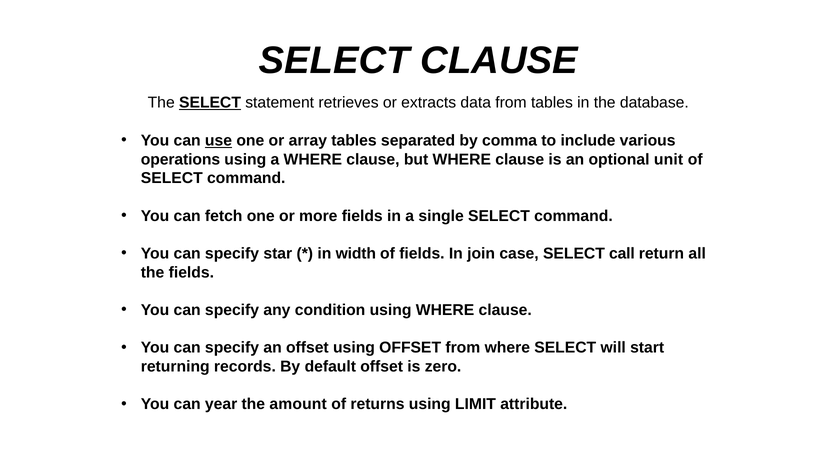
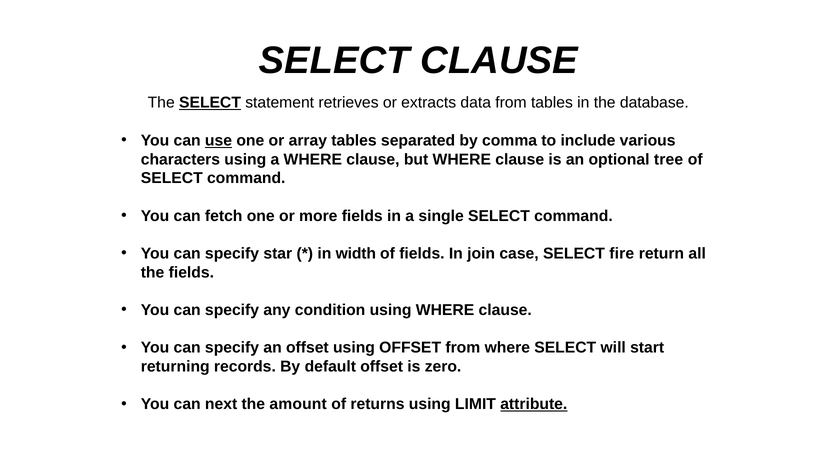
operations: operations -> characters
unit: unit -> tree
call: call -> fire
year: year -> next
attribute underline: none -> present
